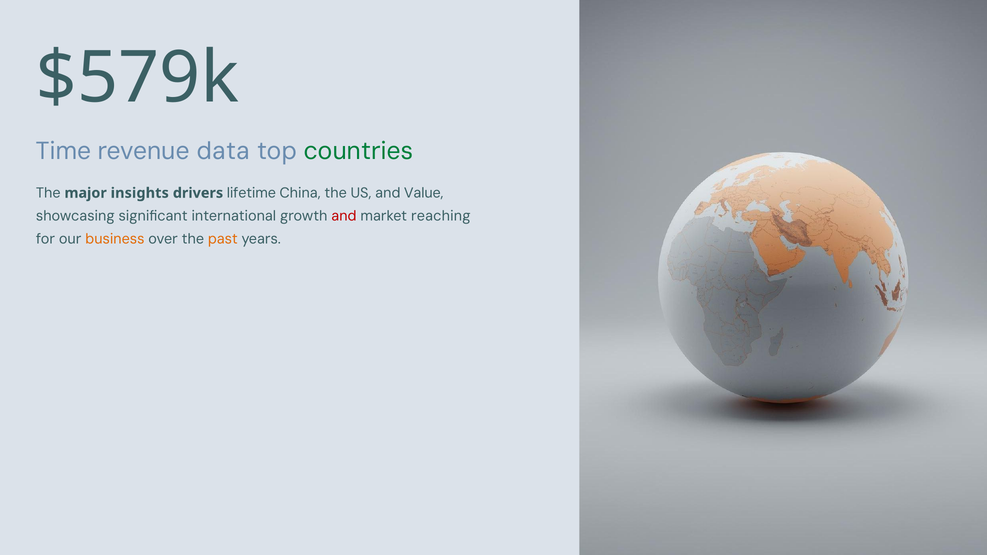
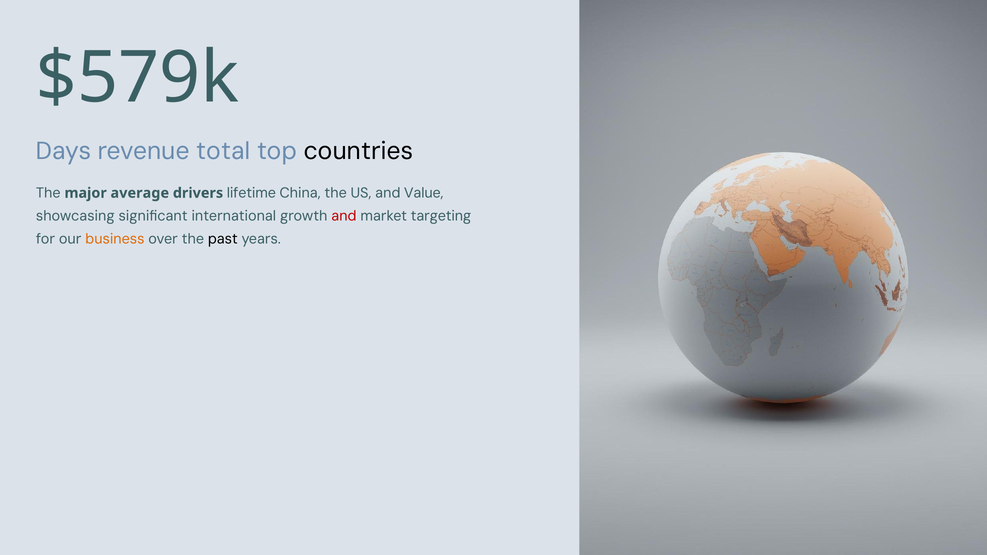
Time: Time -> Days
data: data -> total
countries colour: green -> black
insights: insights -> average
reaching: reaching -> targeting
past colour: orange -> black
